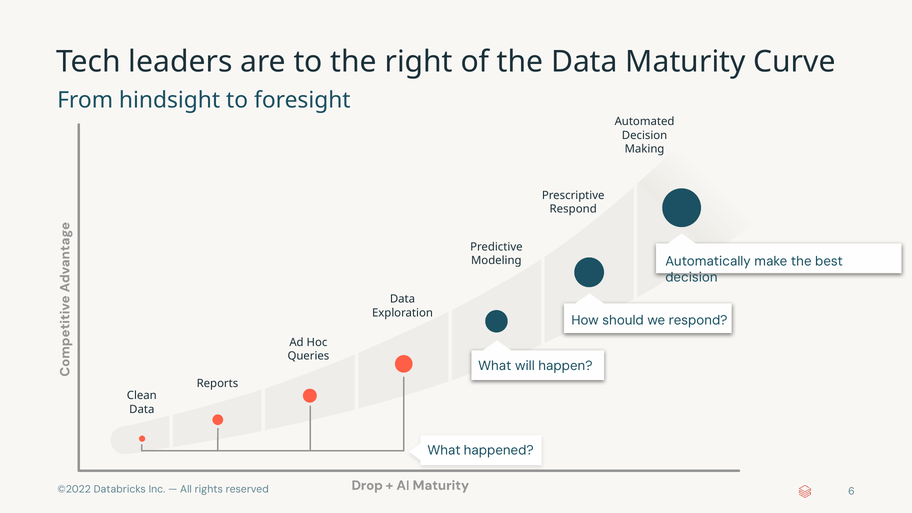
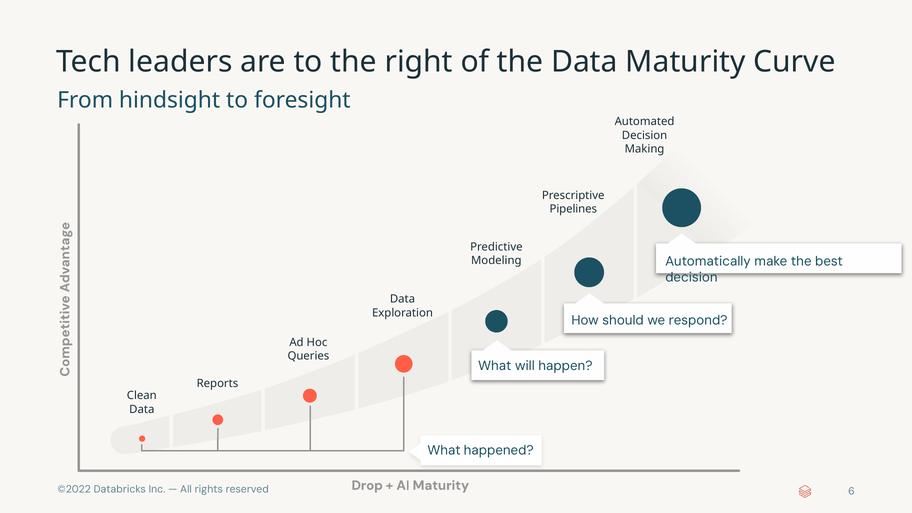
Respond at (573, 209): Respond -> Pipelines
